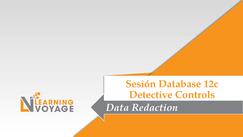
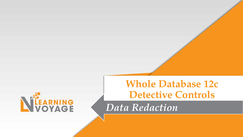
Sesión: Sesión -> Whole
